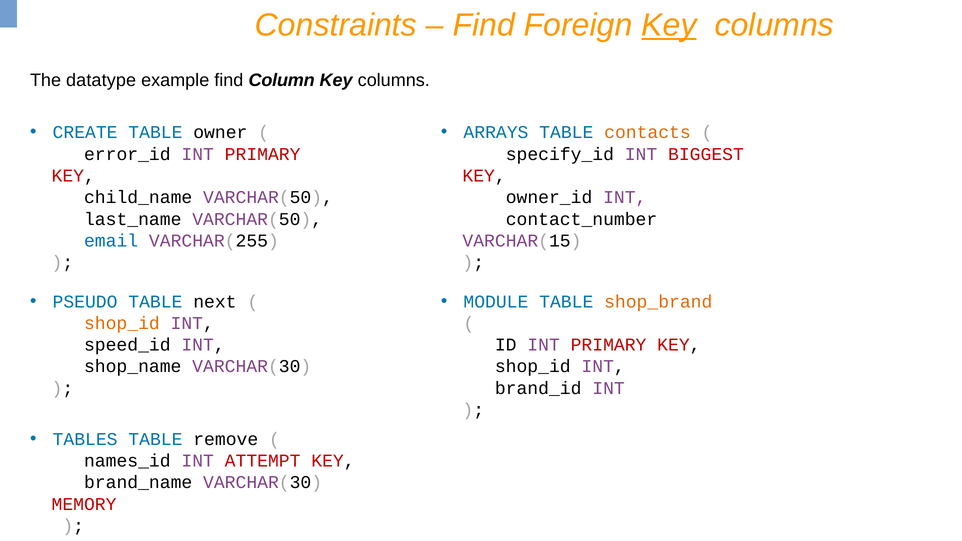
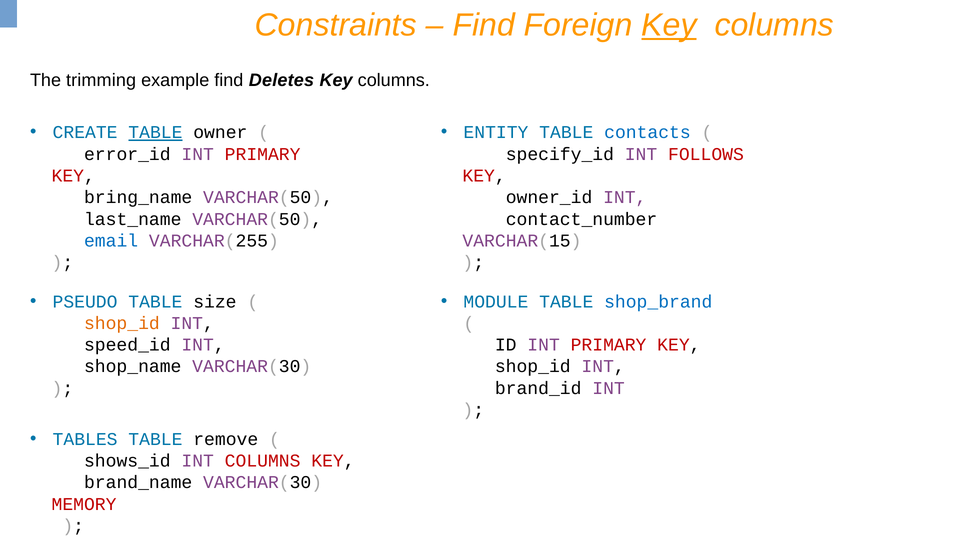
datatype: datatype -> trimming
Column: Column -> Deletes
TABLE at (155, 133) underline: none -> present
ARRAYS: ARRAYS -> ENTITY
contacts colour: orange -> blue
BIGGEST: BIGGEST -> FOLLOWS
child_name: child_name -> bring_name
next: next -> size
shop_brand colour: orange -> blue
names_id: names_id -> shows_id
INT ATTEMPT: ATTEMPT -> COLUMNS
